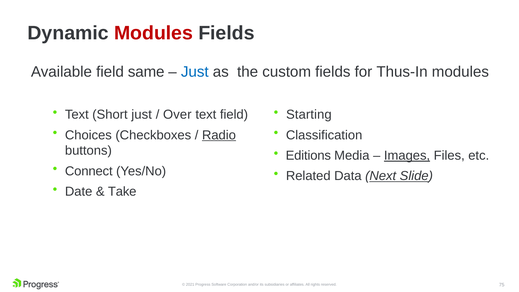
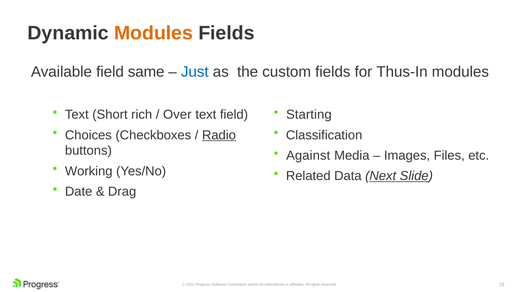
Modules at (154, 33) colour: red -> orange
Short just: just -> rich
Editions: Editions -> Against
Images underline: present -> none
Connect: Connect -> Working
Take: Take -> Drag
